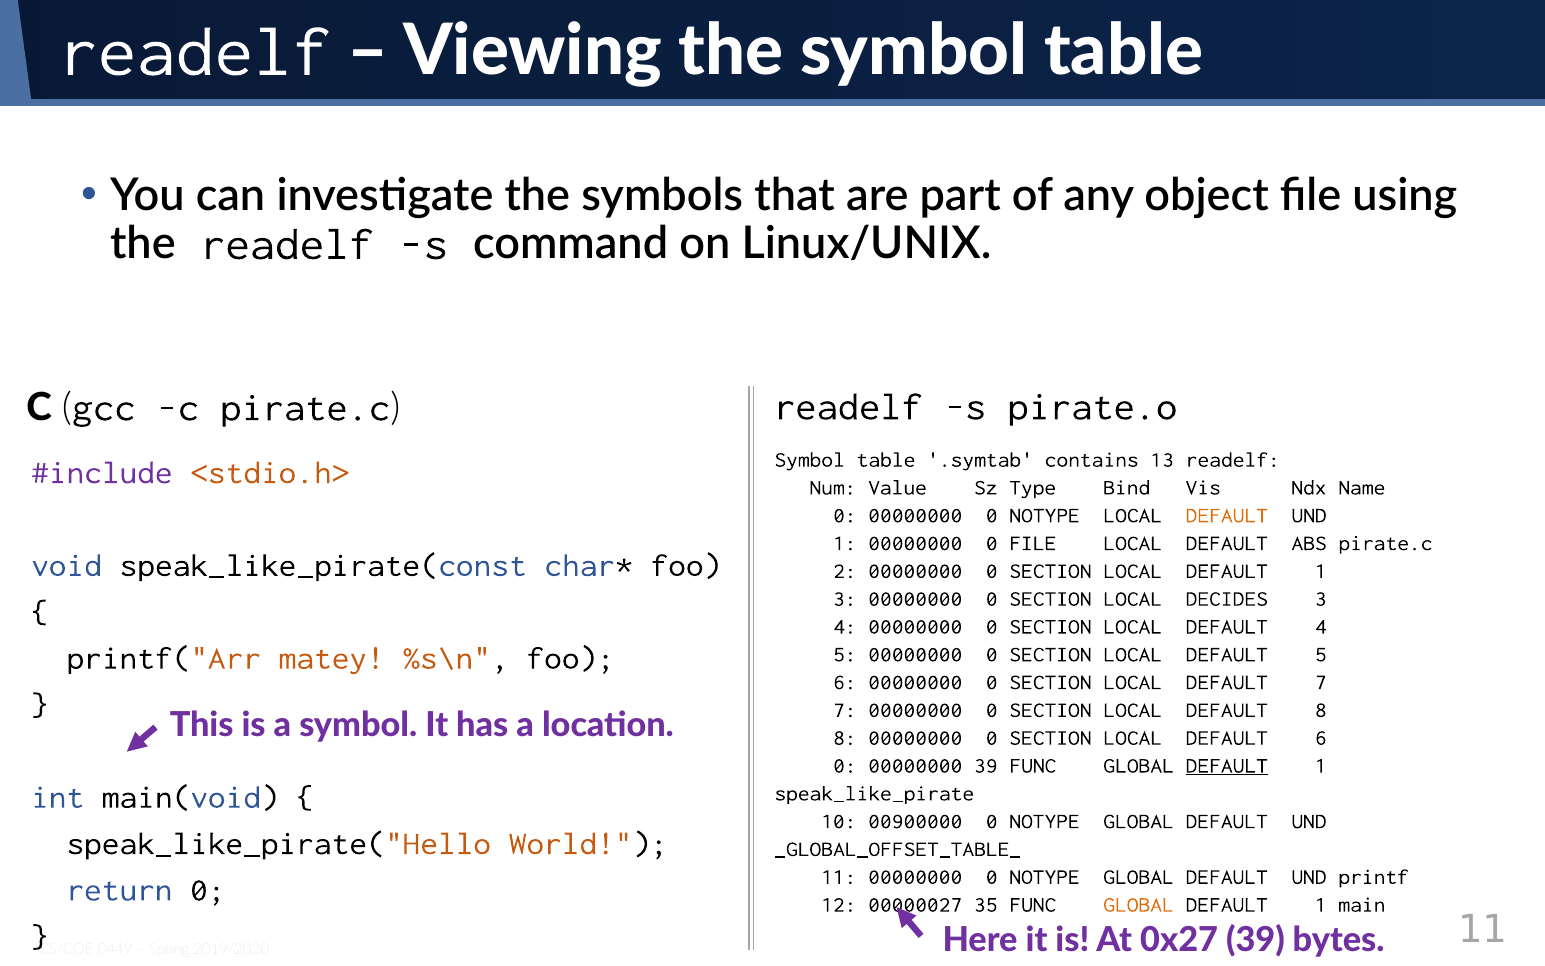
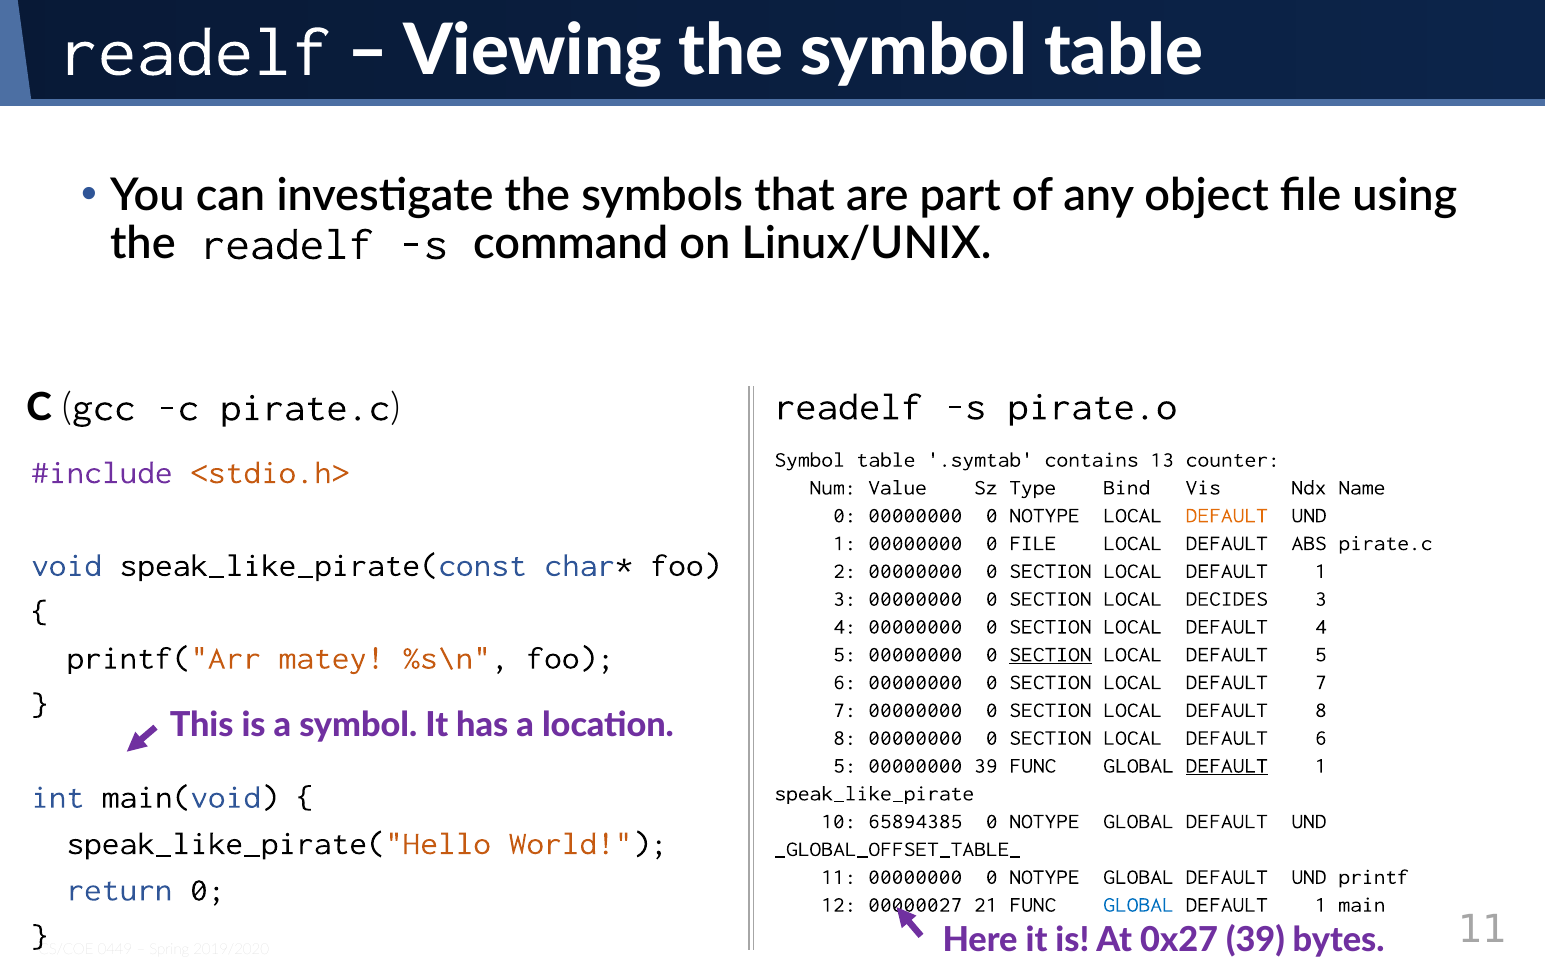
13 readelf: readelf -> counter
SECTION at (1050, 654) underline: none -> present
0 at (845, 765): 0 -> 5
00900000: 00900000 -> 65894385
35: 35 -> 21
GLOBAL at (1139, 904) colour: orange -> blue
